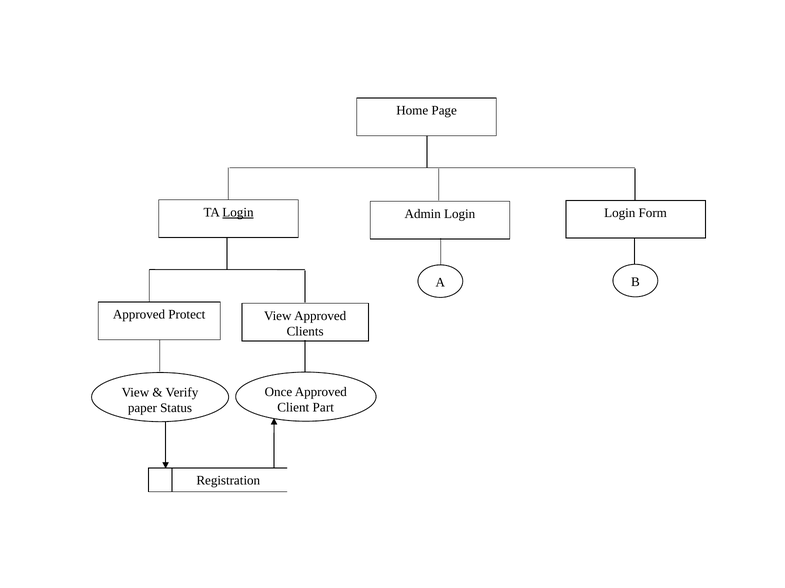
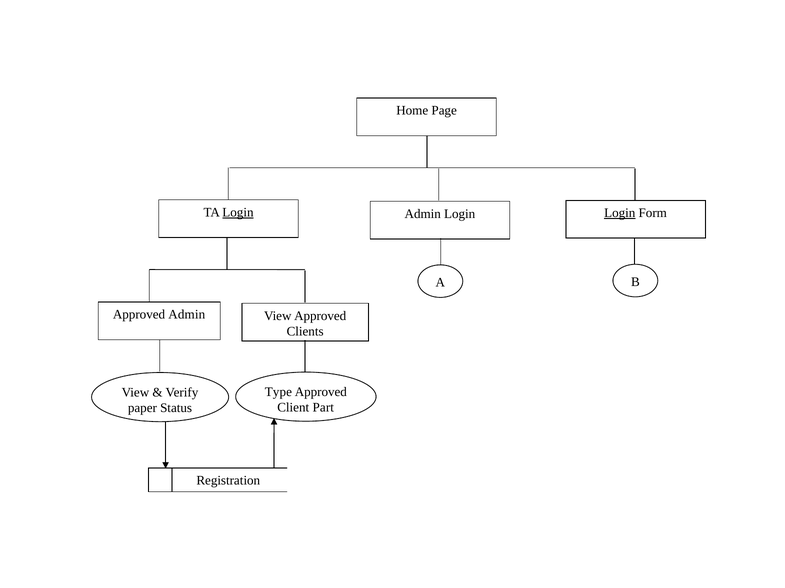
Login at (620, 213) underline: none -> present
Approved Protect: Protect -> Admin
Once: Once -> Type
